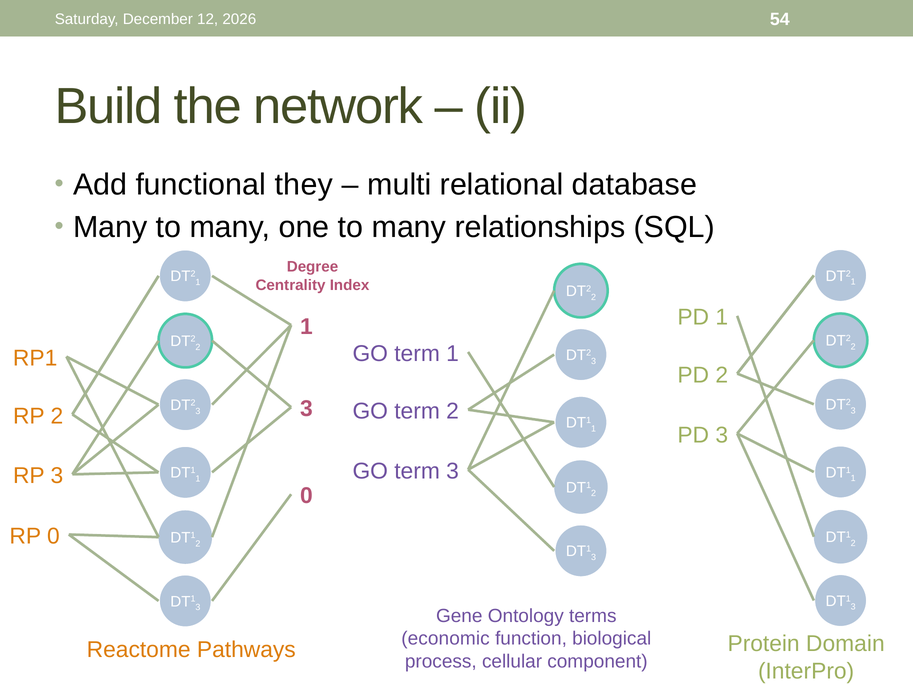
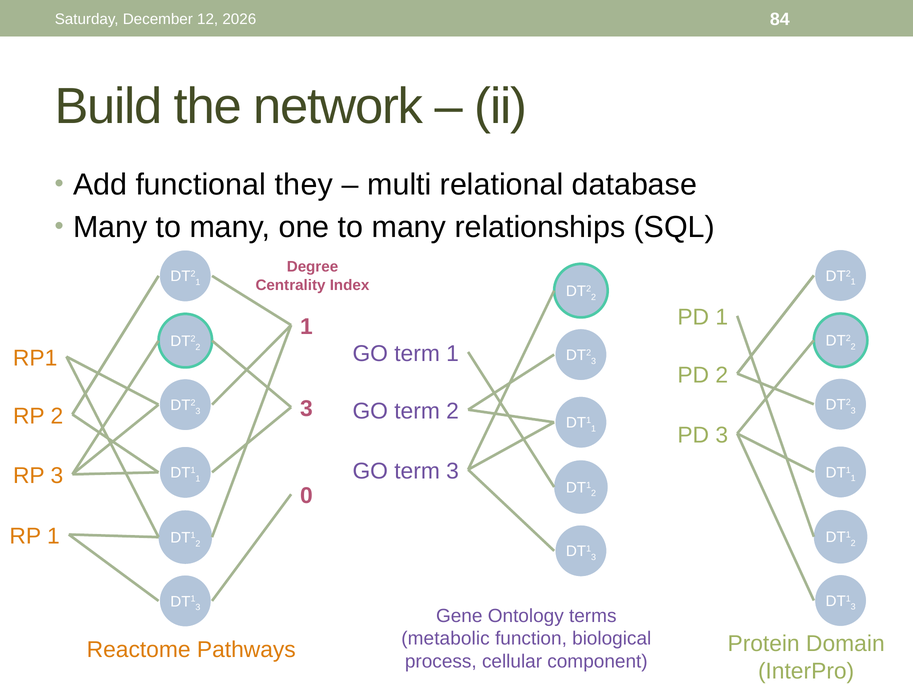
54: 54 -> 84
RP 0: 0 -> 1
economic: economic -> metabolic
